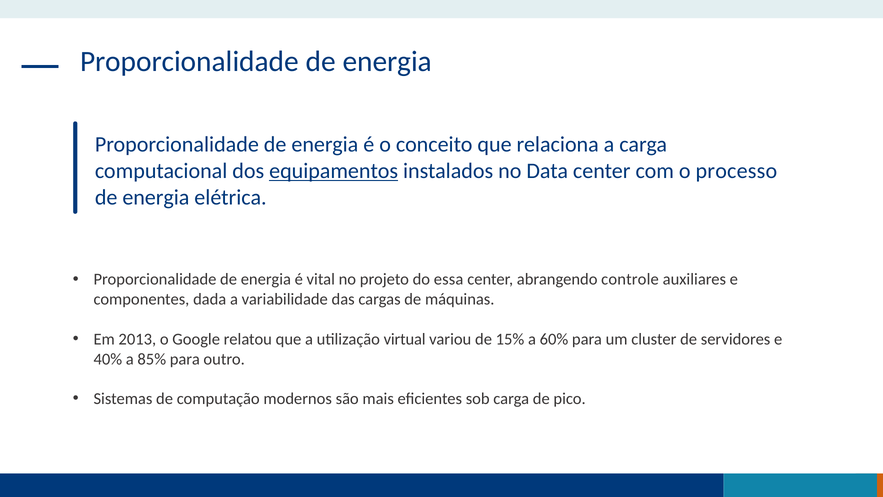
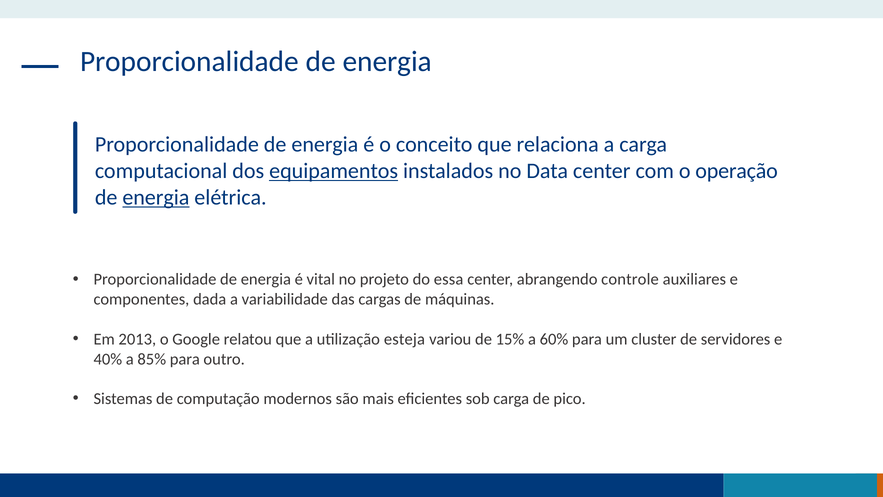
processo: processo -> operação
energia at (156, 197) underline: none -> present
virtual: virtual -> esteja
